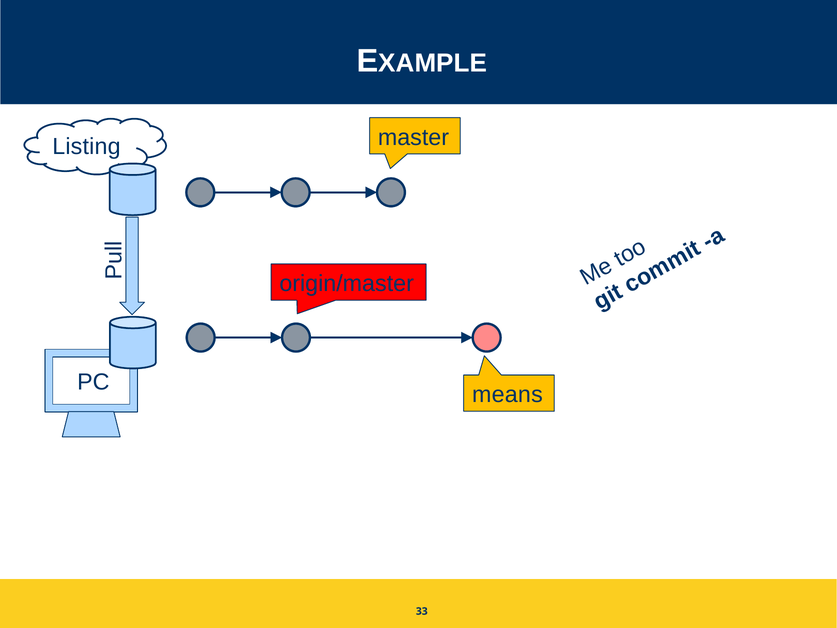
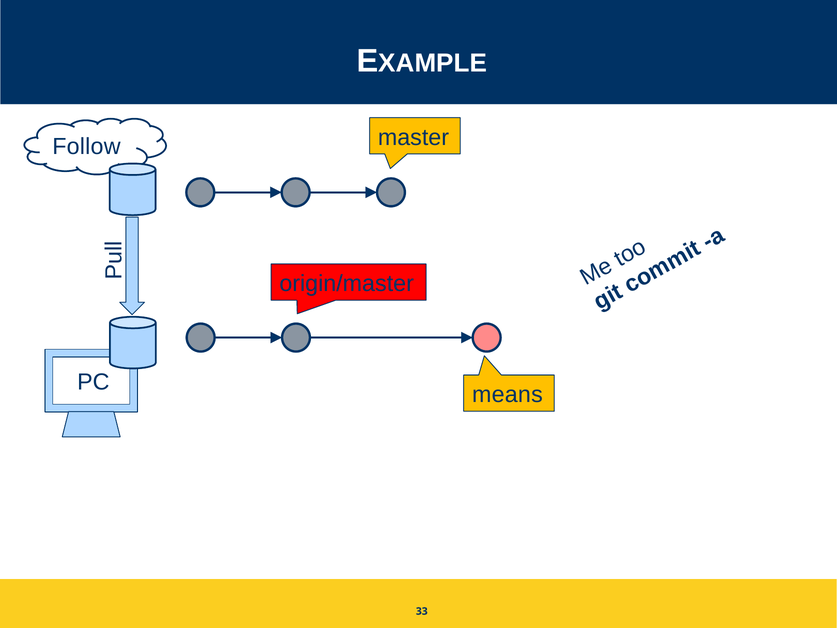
Listing: Listing -> Follow
